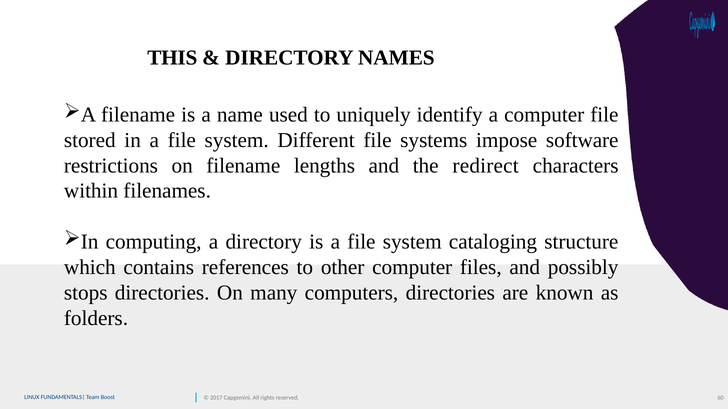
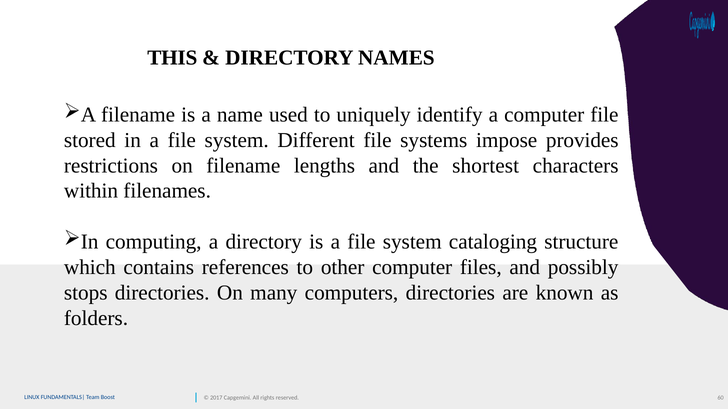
software: software -> provides
redirect: redirect -> shortest
